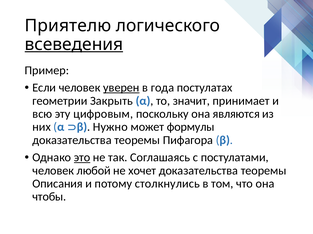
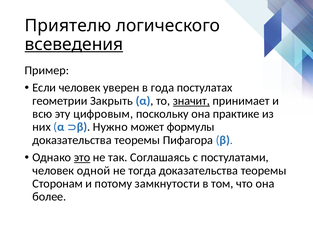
уверен underline: present -> none
значит underline: none -> present
являются: являются -> практике
любой: любой -> одной
хочет: хочет -> тогда
Описания: Описания -> Сторонам
столкнулись: столкнулись -> замкнутости
чтобы: чтобы -> более
